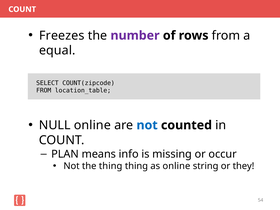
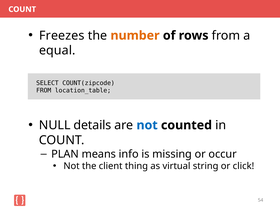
number colour: purple -> orange
NULL online: online -> details
the thing: thing -> client
as online: online -> virtual
they: they -> click
